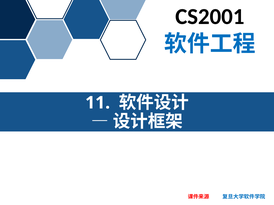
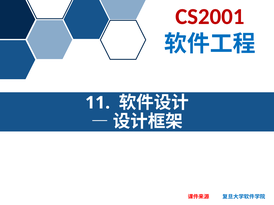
CS2001 colour: black -> red
